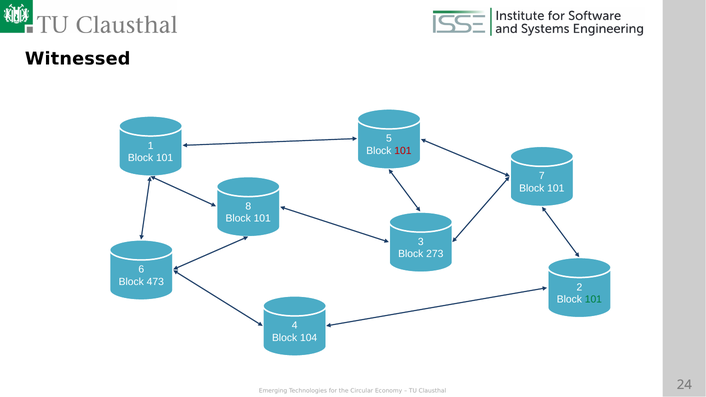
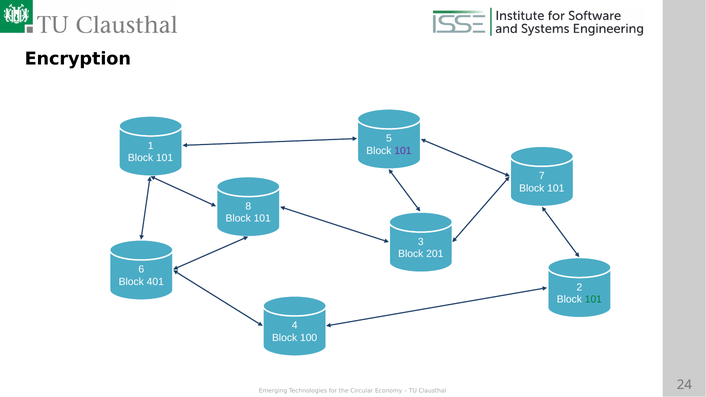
Witnessed: Witnessed -> Encryption
101 at (403, 151) colour: red -> purple
273: 273 -> 201
473: 473 -> 401
104: 104 -> 100
